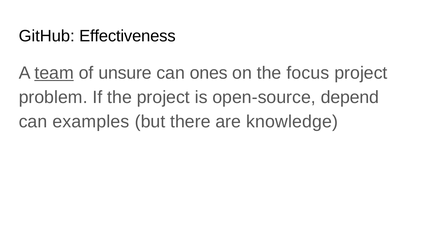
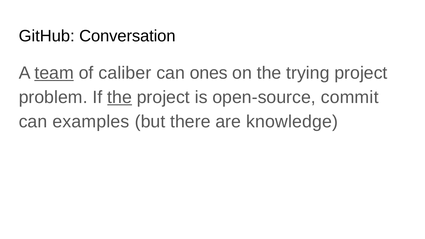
Effectiveness: Effectiveness -> Conversation
unsure: unsure -> caliber
focus: focus -> trying
the at (120, 97) underline: none -> present
depend: depend -> commit
